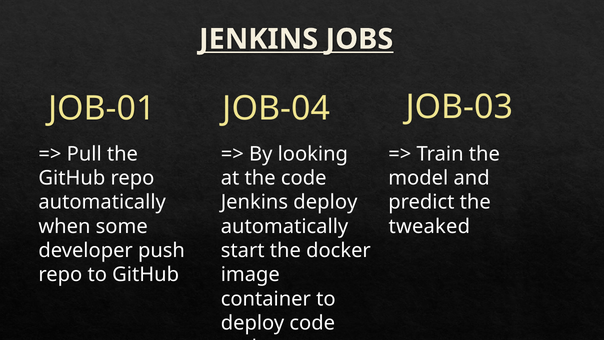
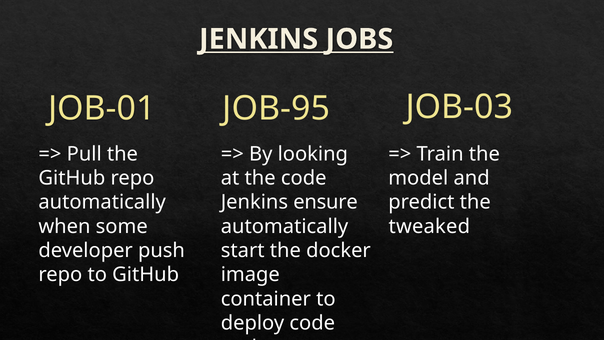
JOB-04: JOB-04 -> JOB-95
Jenkins deploy: deploy -> ensure
